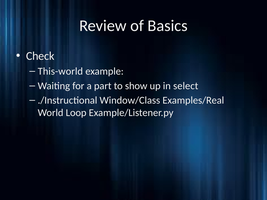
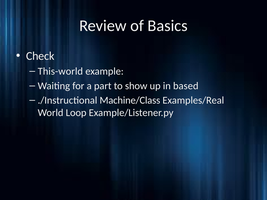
select: select -> based
Window/Class: Window/Class -> Machine/Class
